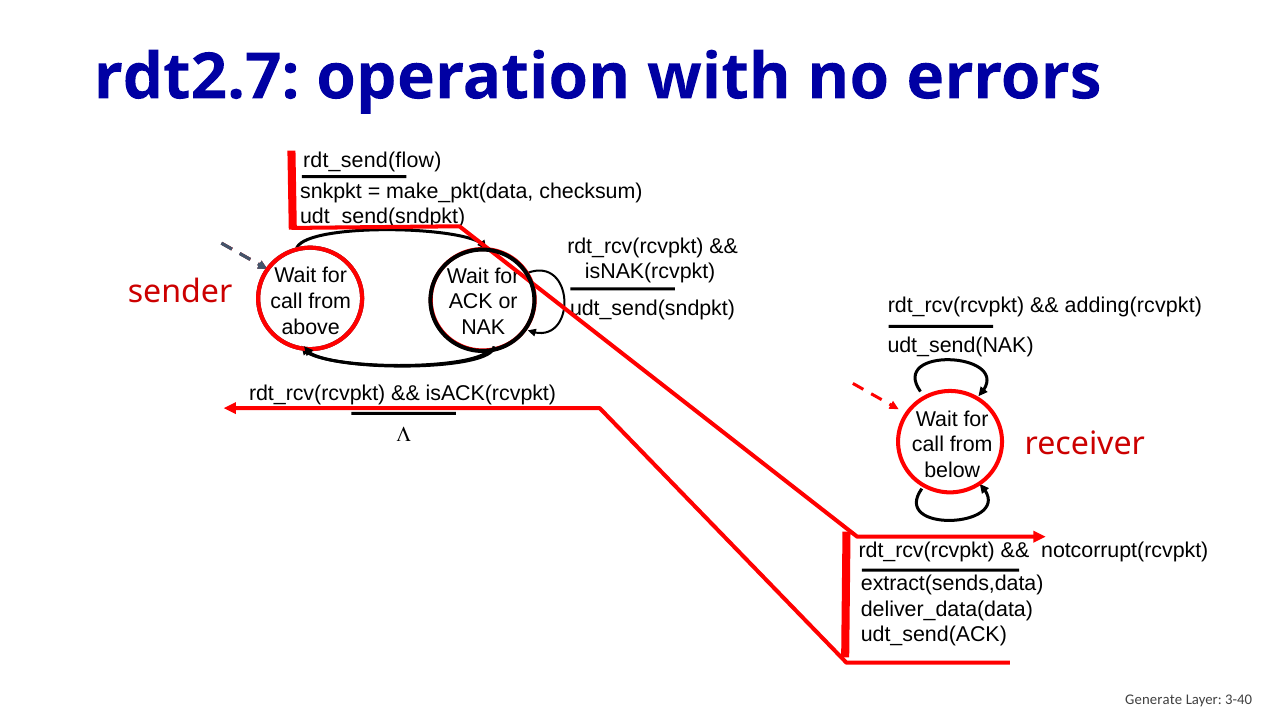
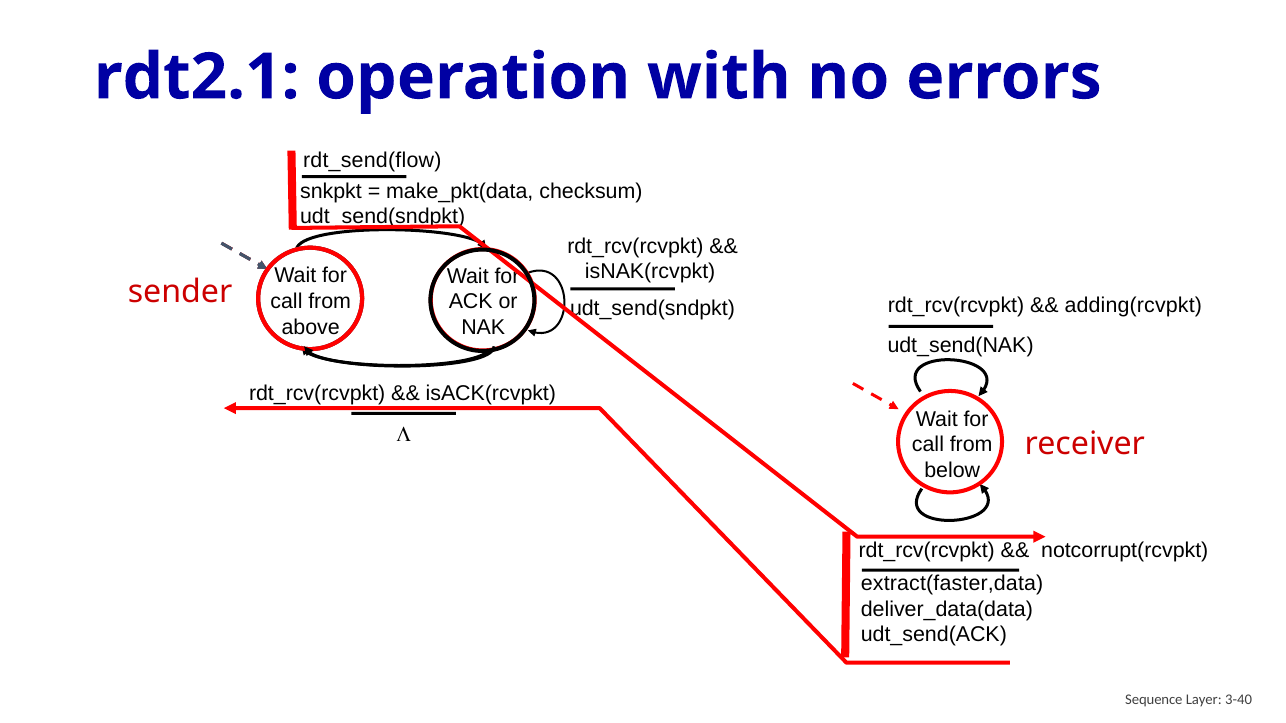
rdt2.7: rdt2.7 -> rdt2.1
extract(sends,data: extract(sends,data -> extract(faster,data
Generate: Generate -> Sequence
